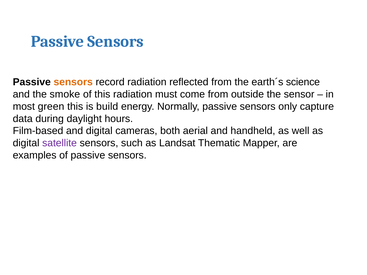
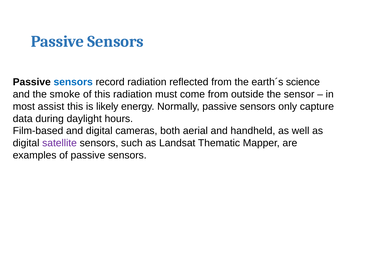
sensors at (73, 82) colour: orange -> blue
green: green -> assist
build: build -> likely
